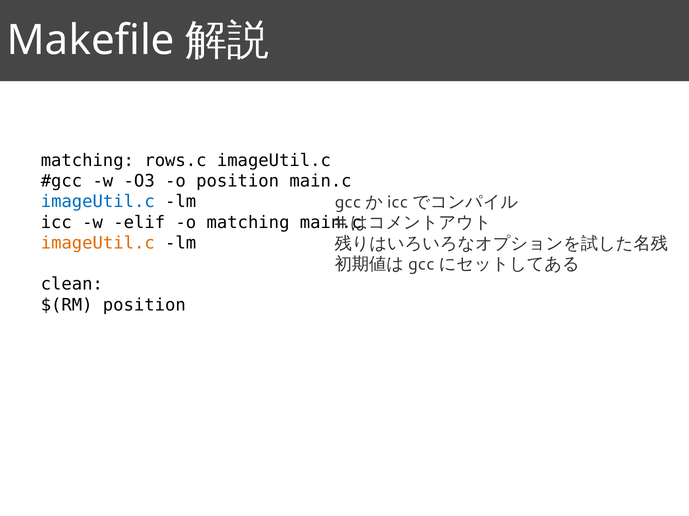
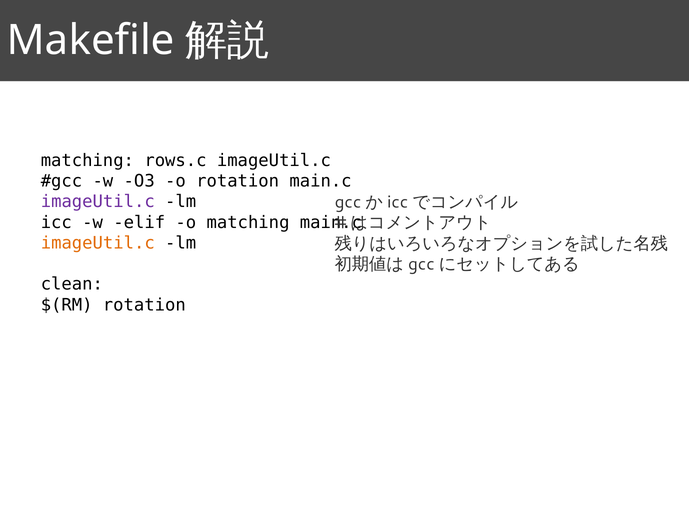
o position: position -> rotation
imageUtil.c at (98, 202) colour: blue -> purple
$(RM position: position -> rotation
